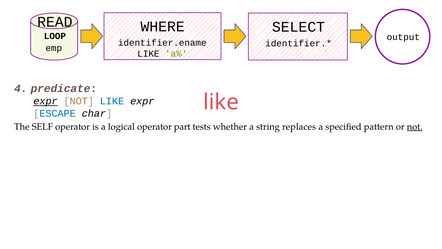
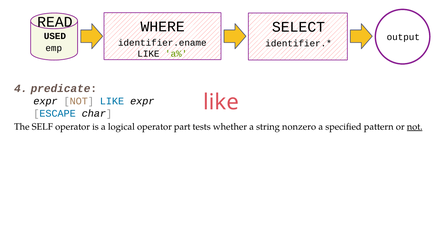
LOOP: LOOP -> USED
expr at (46, 101) underline: present -> none
replaces: replaces -> nonzero
